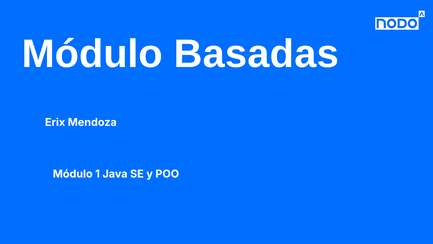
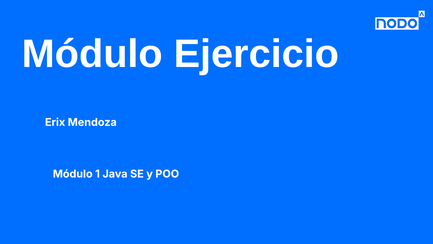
Basadas: Basadas -> Ejercicio
